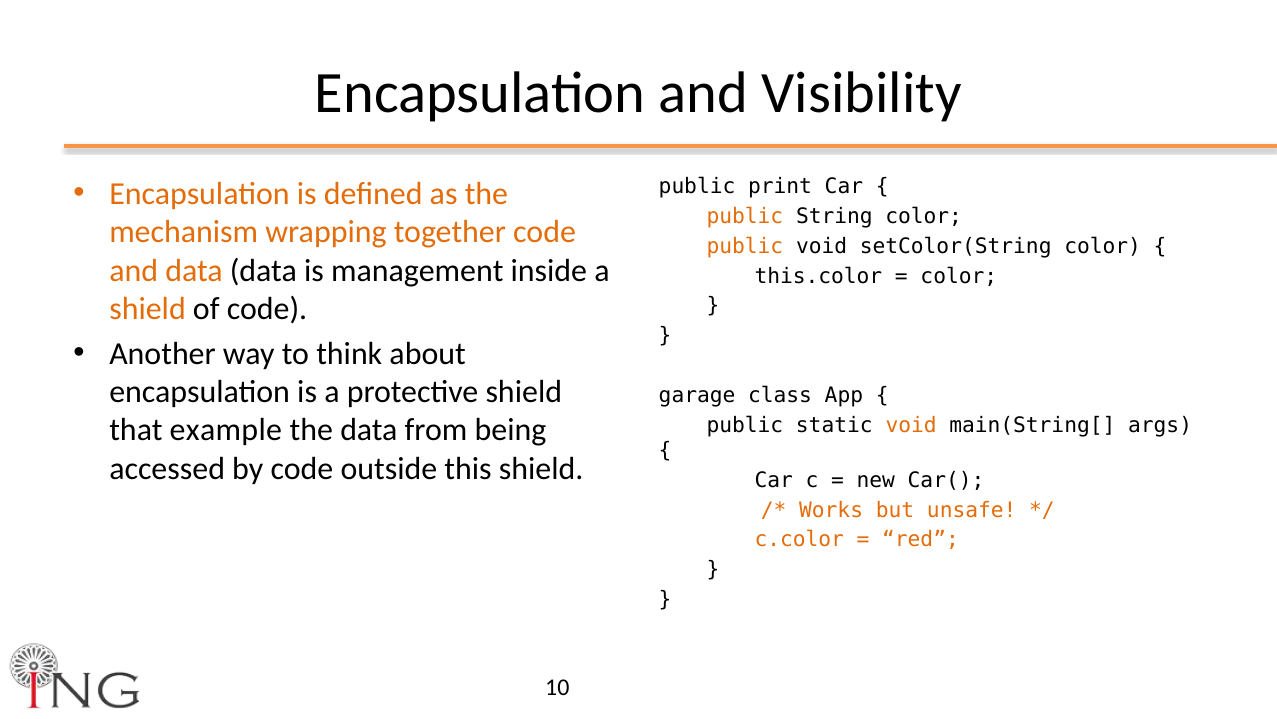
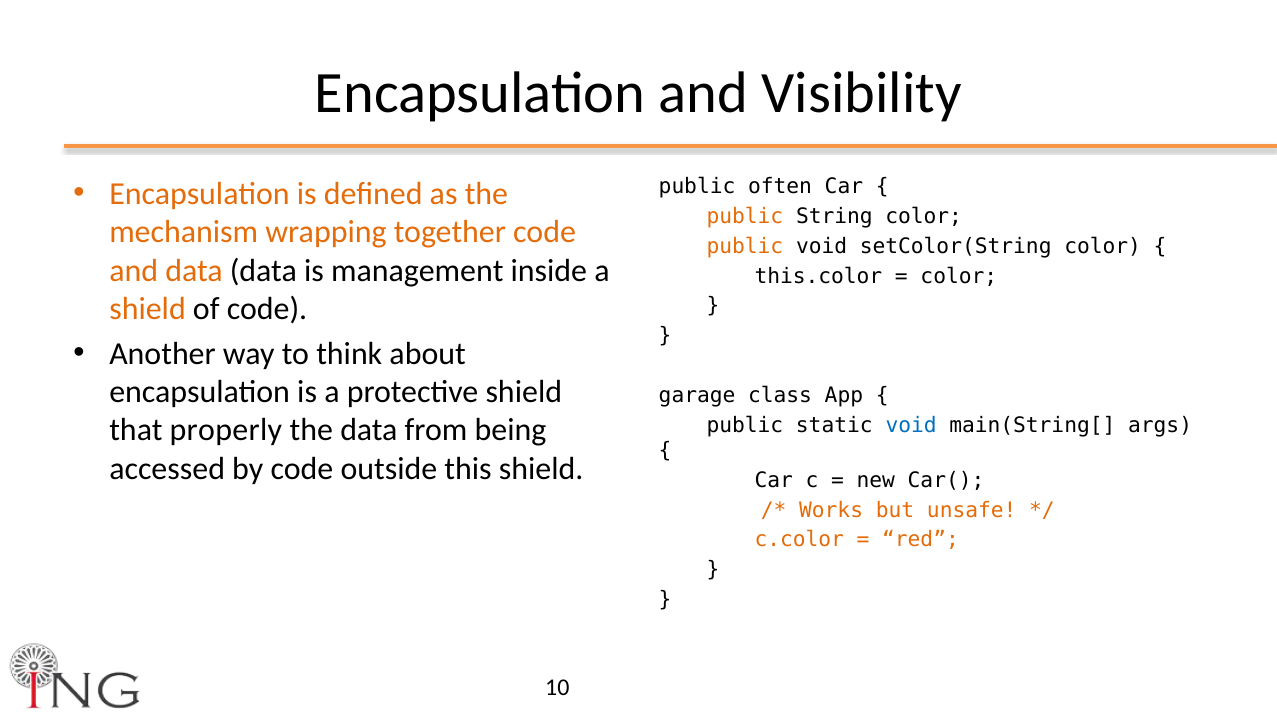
print: print -> often
void at (911, 425) colour: orange -> blue
example: example -> properly
